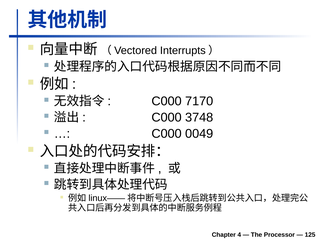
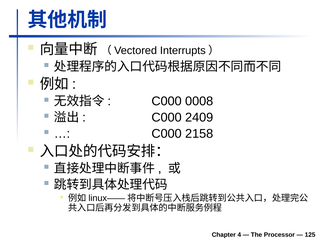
7170: 7170 -> 0008
3748: 3748 -> 2409
0049: 0049 -> 2158
